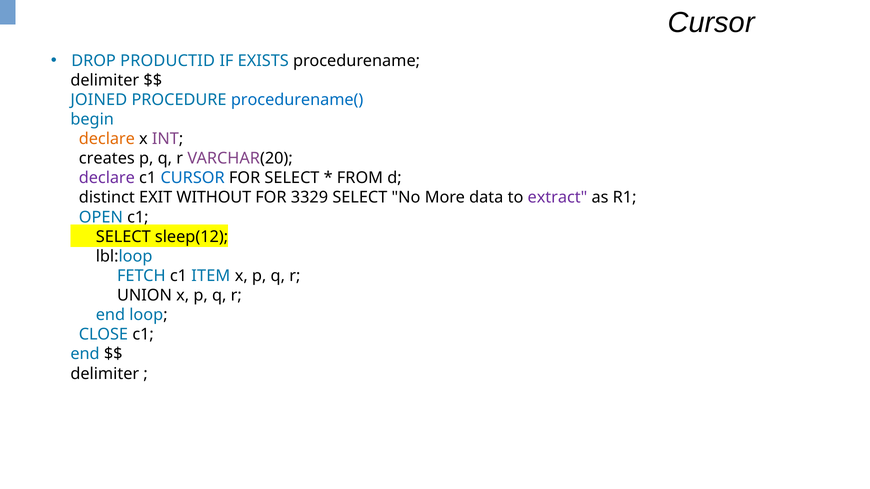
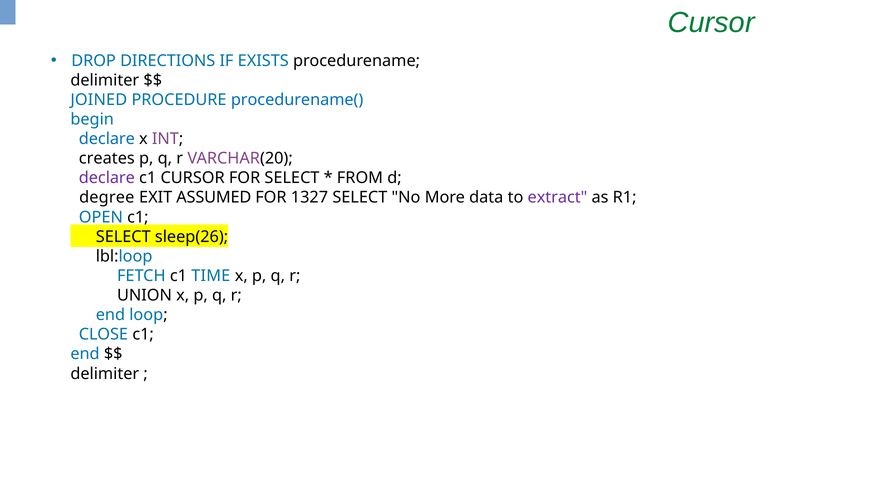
Cursor at (711, 23) colour: black -> green
PRODUCTID: PRODUCTID -> DIRECTIONS
declare at (107, 139) colour: orange -> blue
CURSOR at (193, 178) colour: blue -> black
distinct: distinct -> degree
WITHOUT: WITHOUT -> ASSUMED
3329: 3329 -> 1327
sleep(12: sleep(12 -> sleep(26
ITEM: ITEM -> TIME
